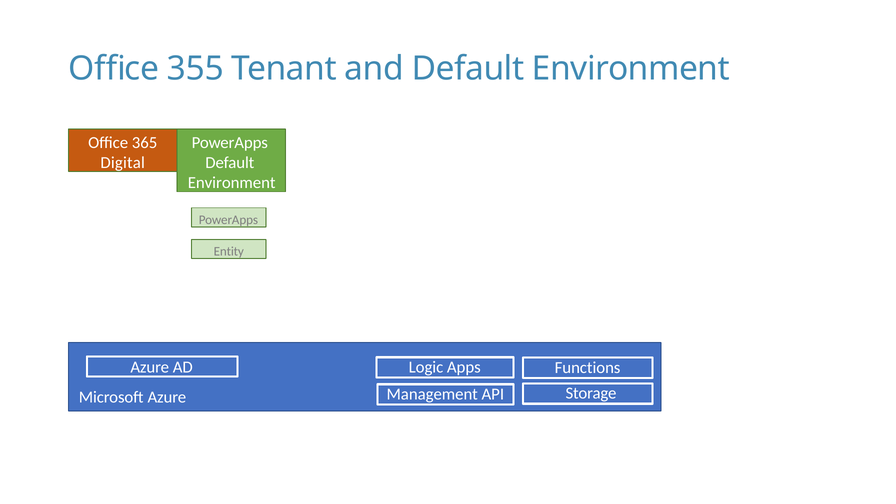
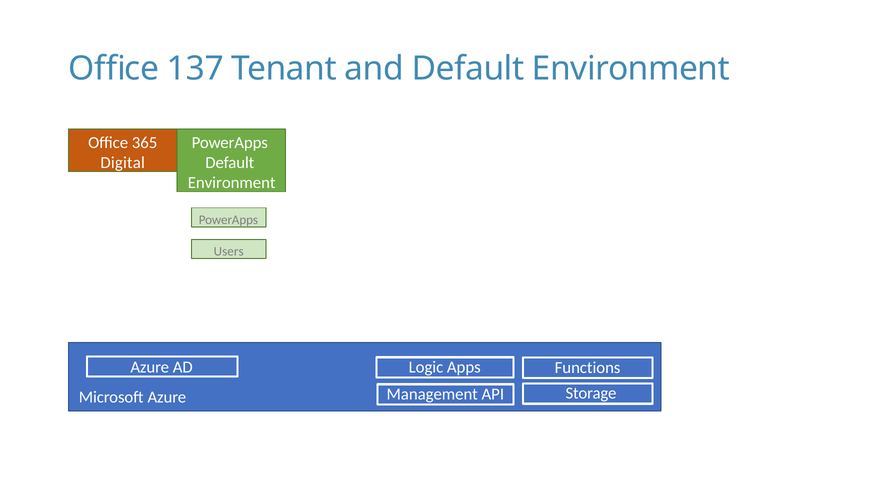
355: 355 -> 137
Entity: Entity -> Users
